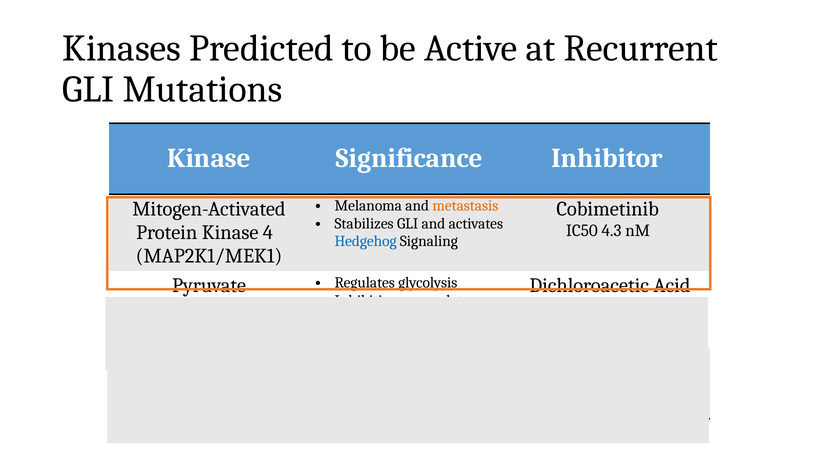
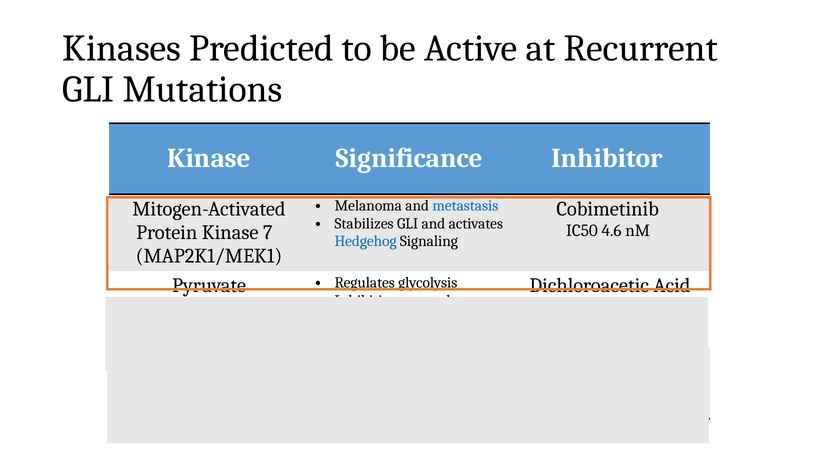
metastasis colour: orange -> blue
4.3: 4.3 -> 4.6
4: 4 -> 7
